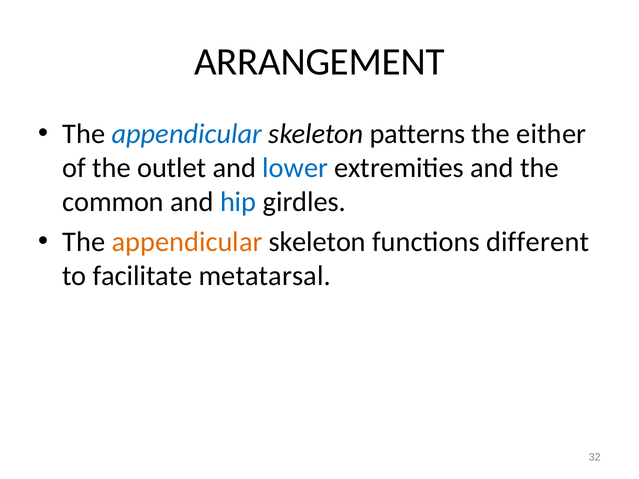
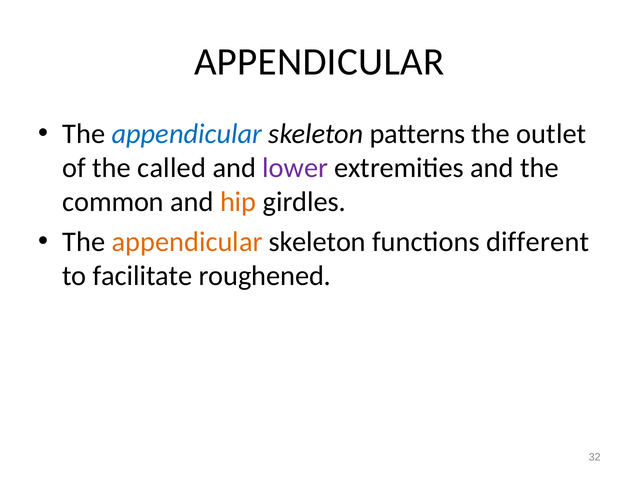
ARRANGEMENT at (319, 62): ARRANGEMENT -> APPENDICULAR
either: either -> outlet
outlet: outlet -> called
lower colour: blue -> purple
hip colour: blue -> orange
metatarsal: metatarsal -> roughened
